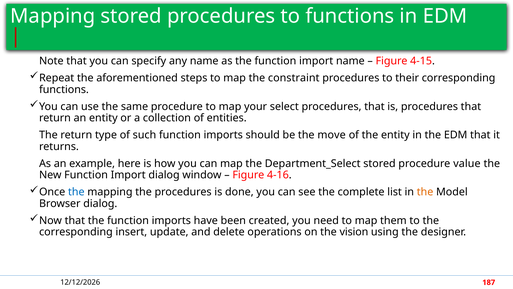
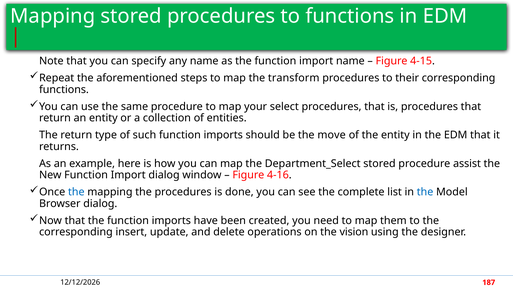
constraint: constraint -> transform
value: value -> assist
the at (425, 192) colour: orange -> blue
